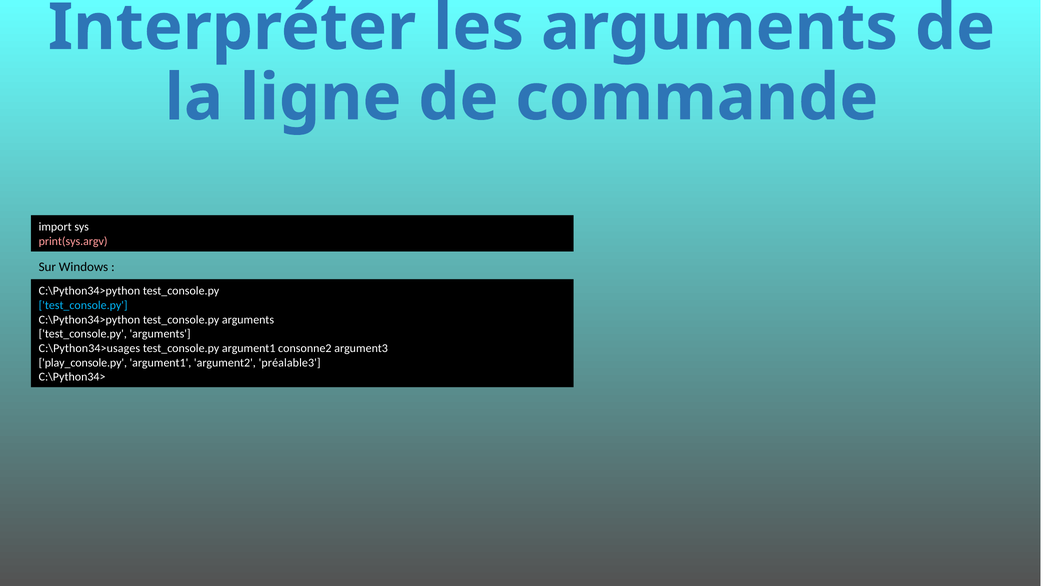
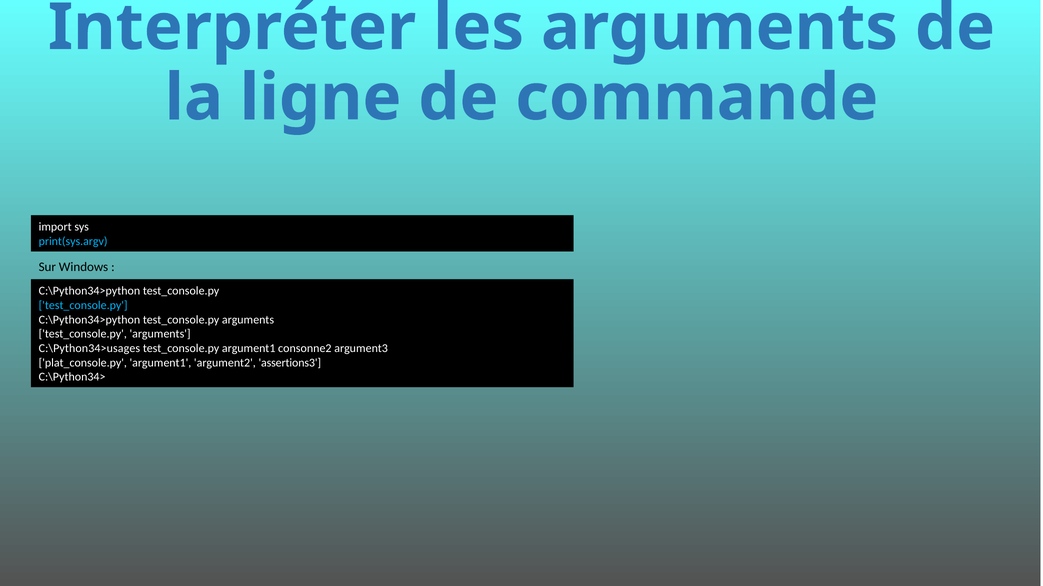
print(sys.argv colour: pink -> light blue
play_console.py: play_console.py -> plat_console.py
préalable3: préalable3 -> assertions3
